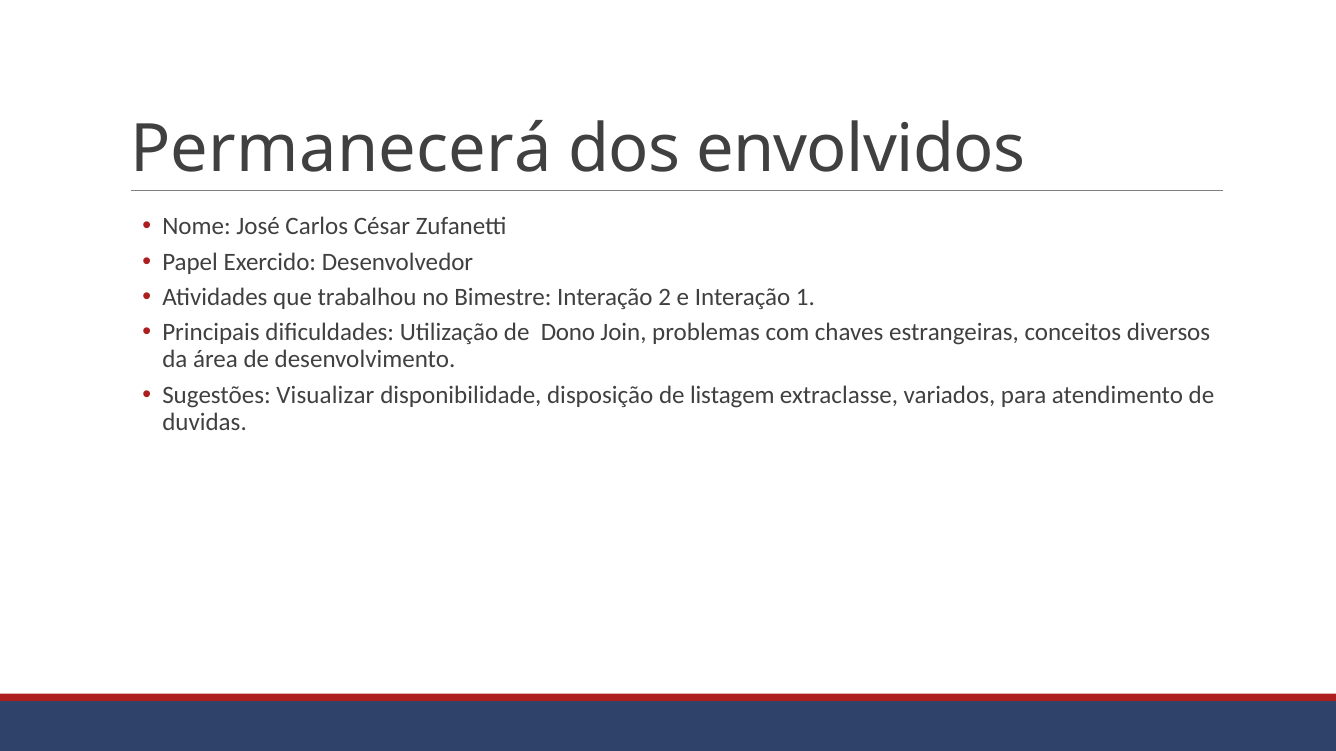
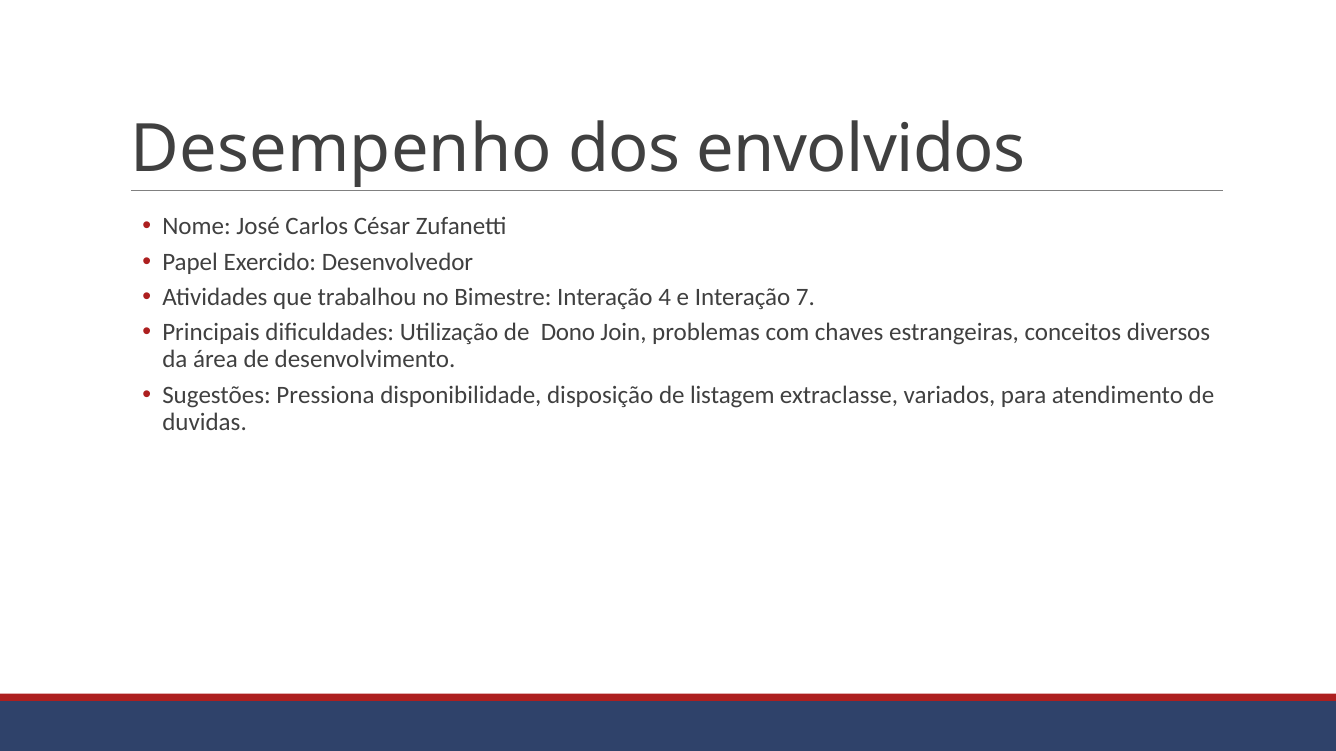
Permanecerá: Permanecerá -> Desempenho
2: 2 -> 4
1: 1 -> 7
Visualizar: Visualizar -> Pressiona
